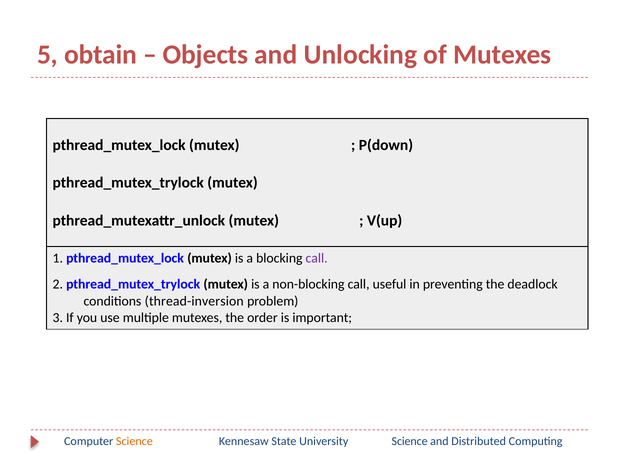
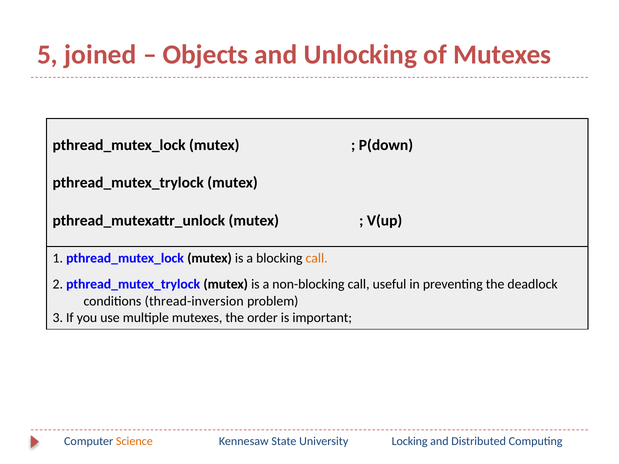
obtain: obtain -> joined
call at (317, 258) colour: purple -> orange
Science at (410, 441): Science -> Locking
